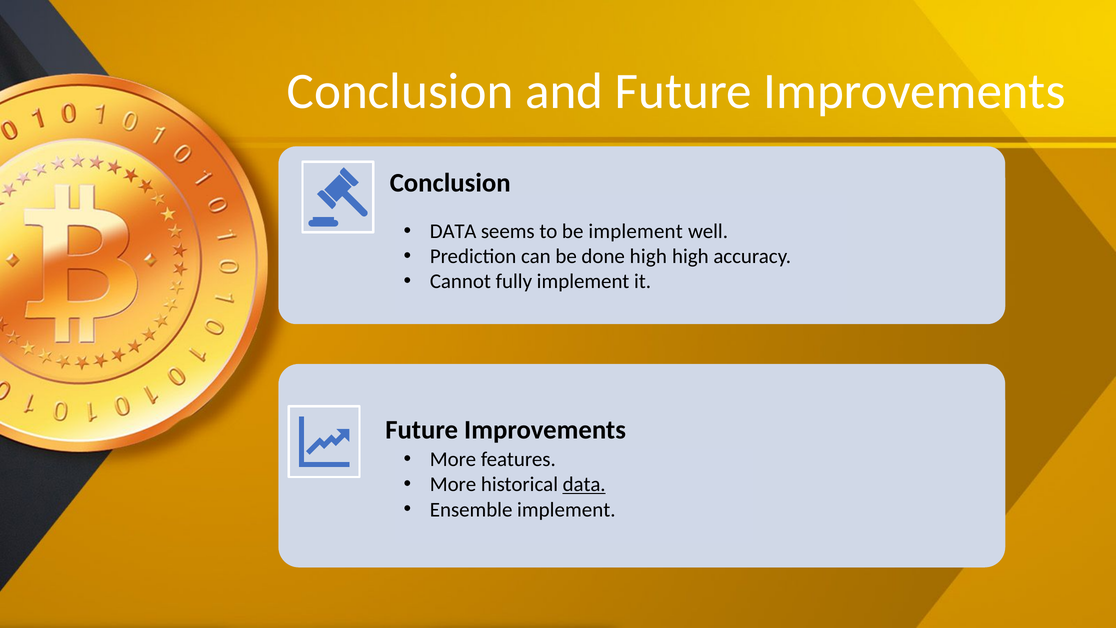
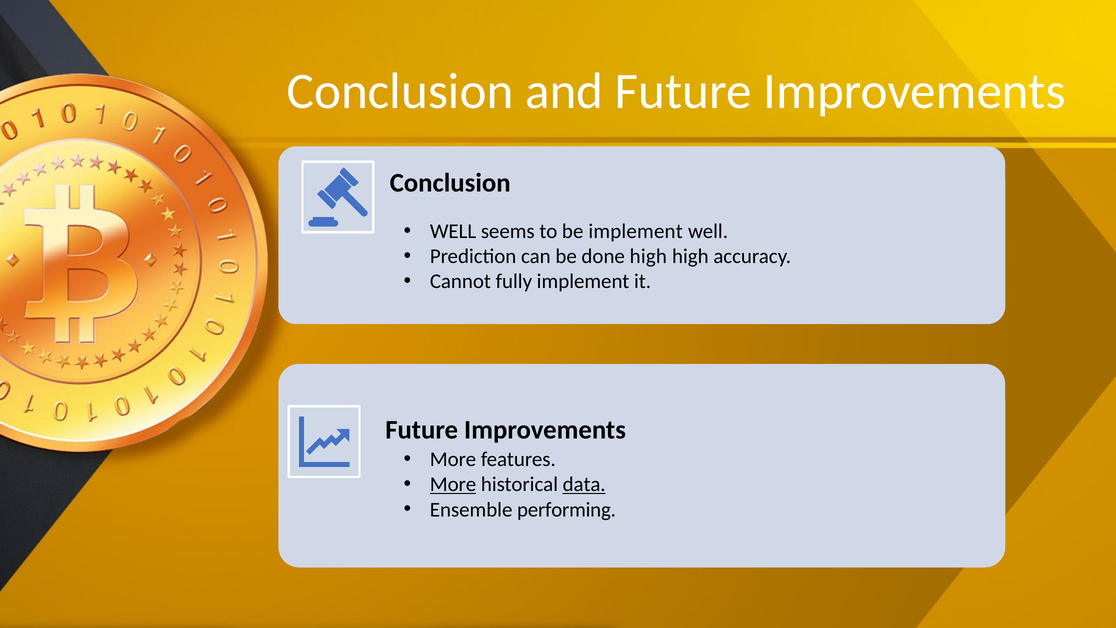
DATA at (453, 231): DATA -> WELL
More at (453, 484) underline: none -> present
Ensemble implement: implement -> performing
